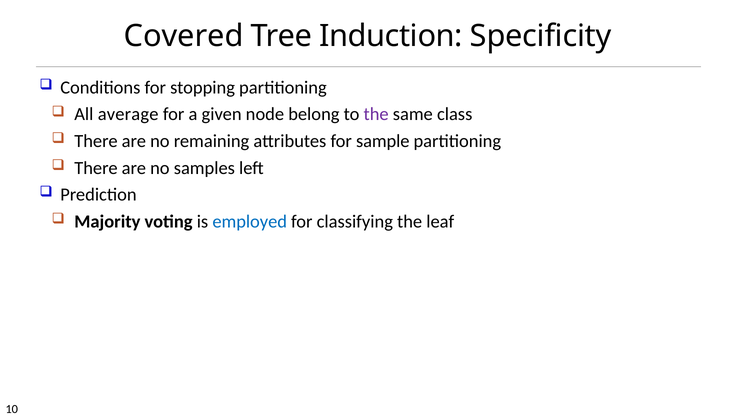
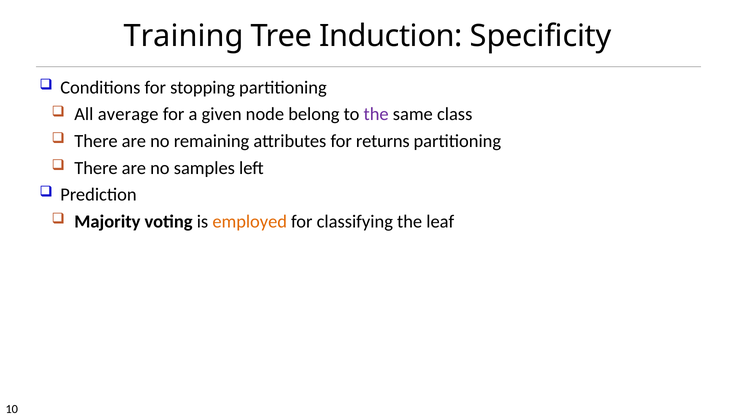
Covered: Covered -> Training
sample: sample -> returns
employed colour: blue -> orange
